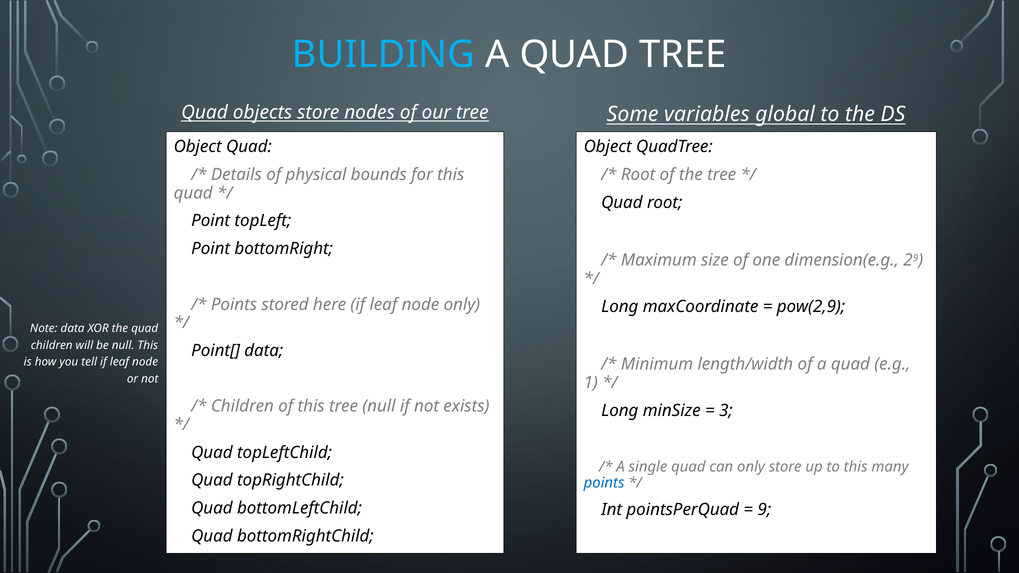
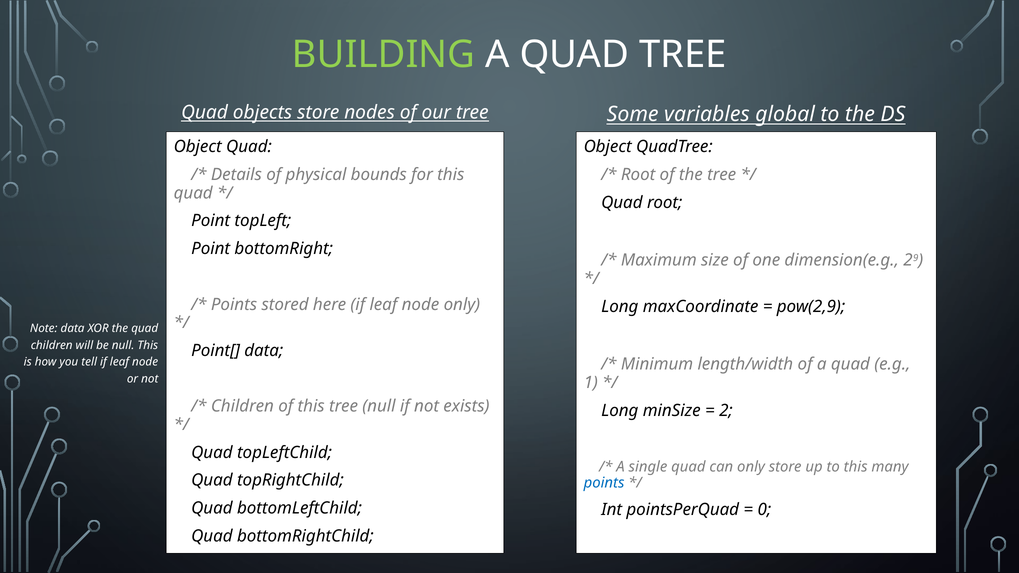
BUILDING colour: light blue -> light green
3: 3 -> 2
9: 9 -> 0
